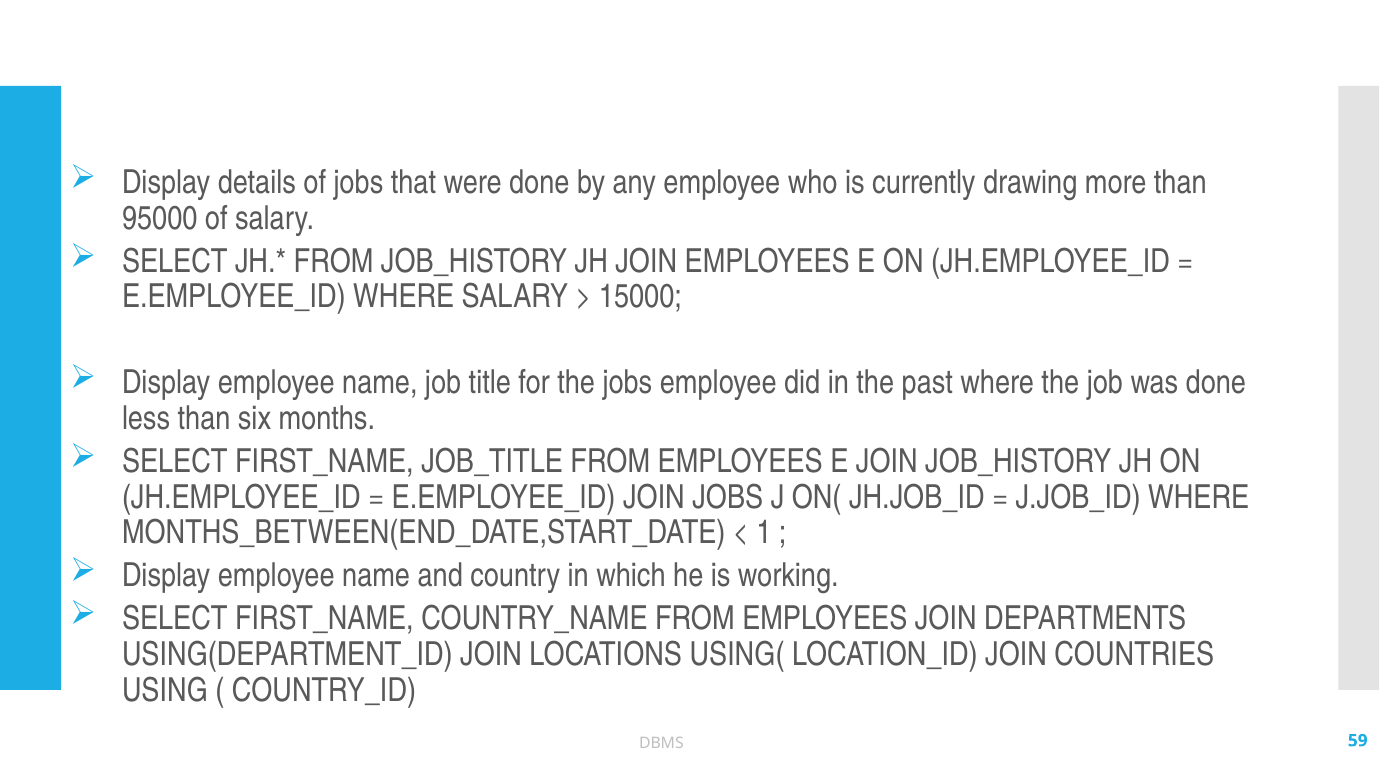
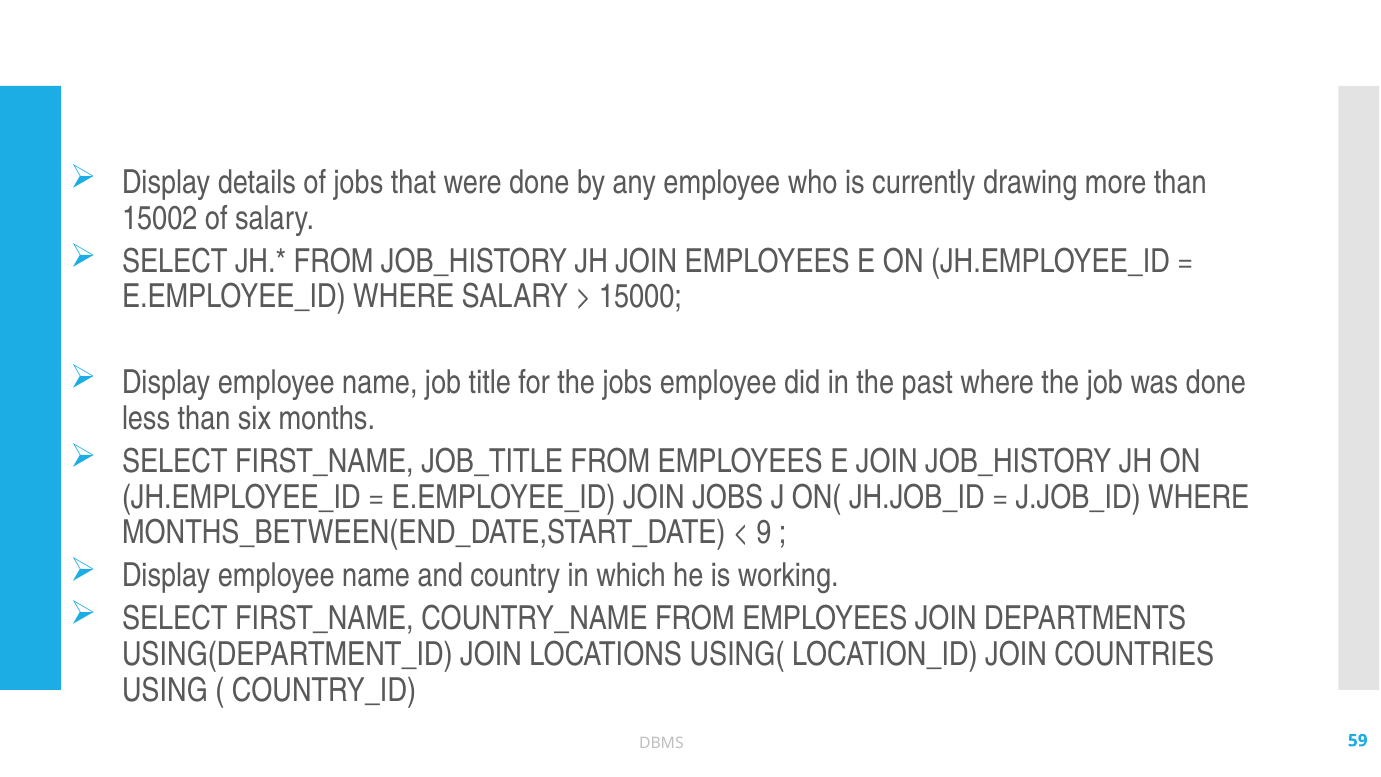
95000: 95000 -> 15002
1: 1 -> 9
